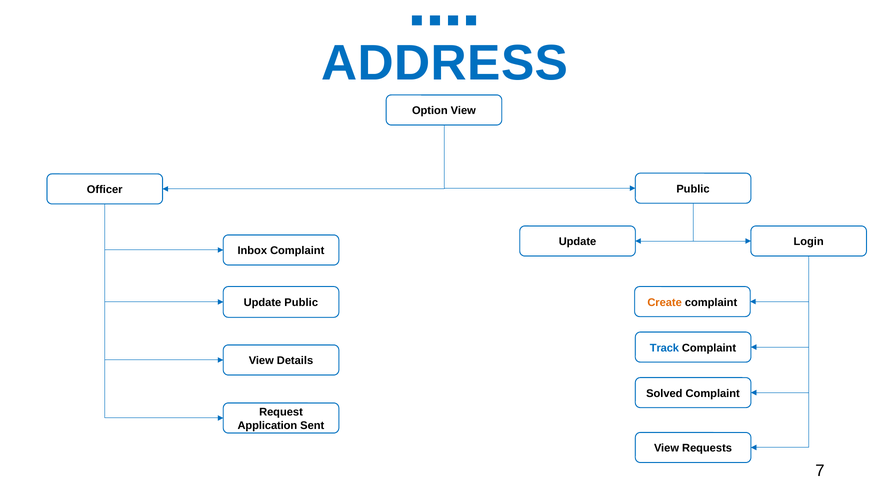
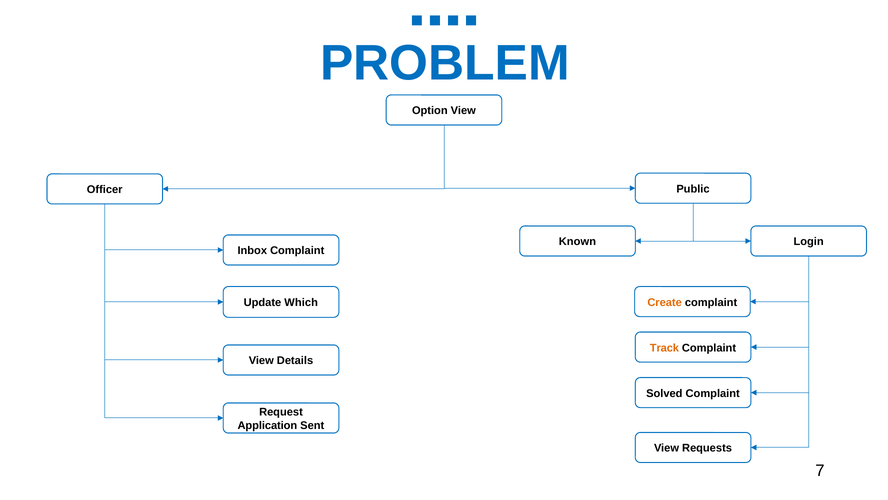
ADDRESS: ADDRESS -> PROBLEM
Update at (577, 242): Update -> Known
Update Public: Public -> Which
Track colour: blue -> orange
